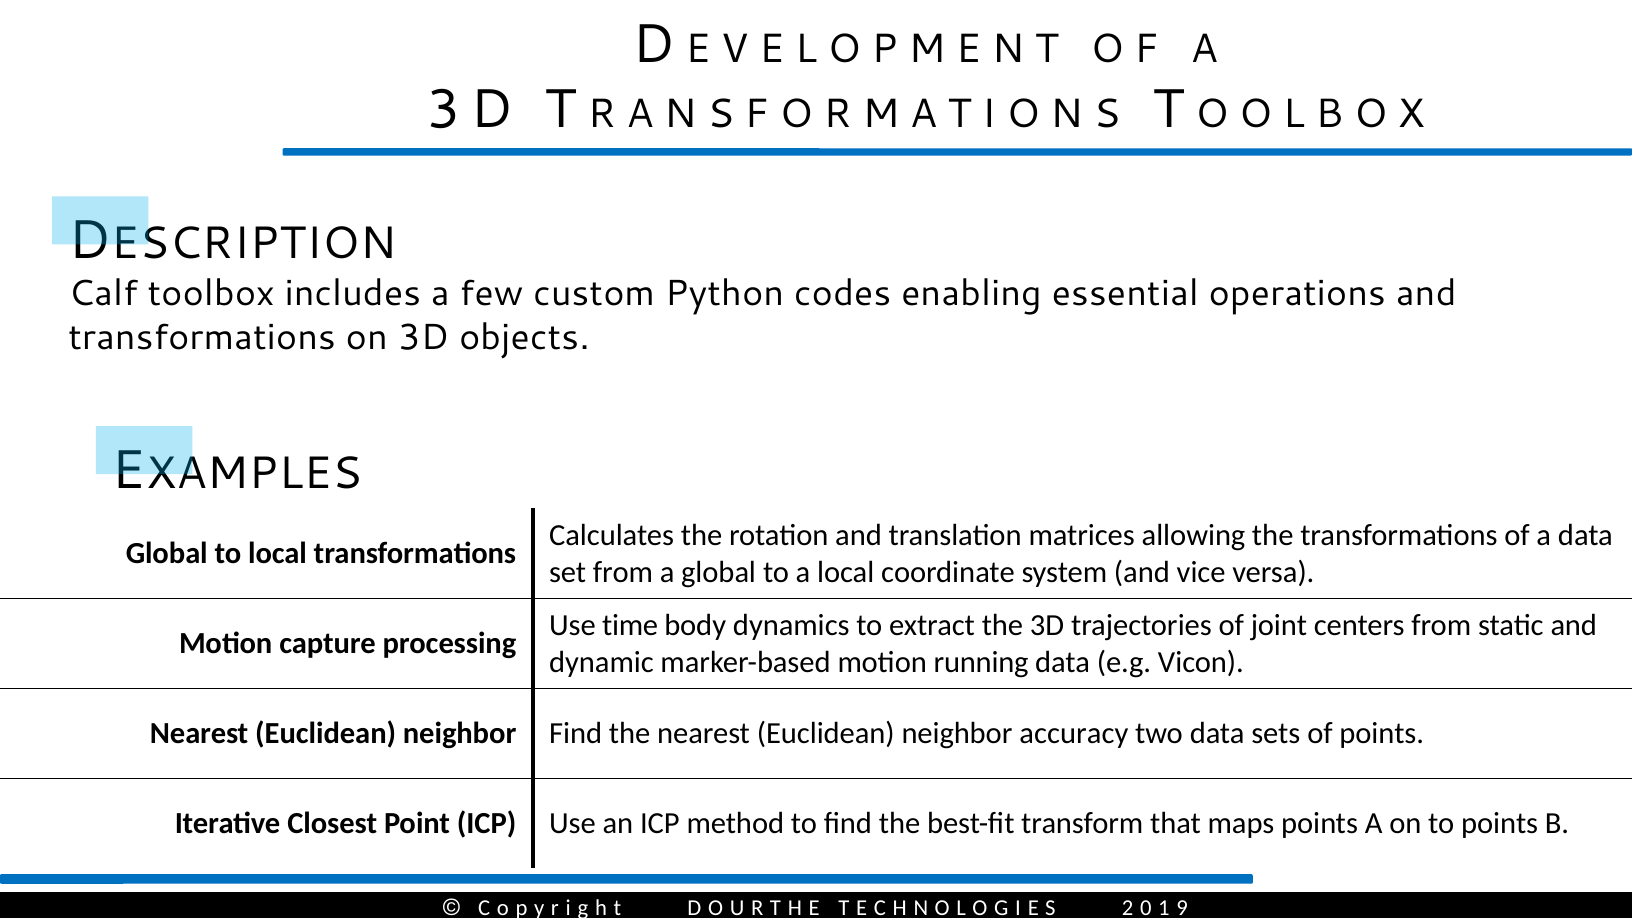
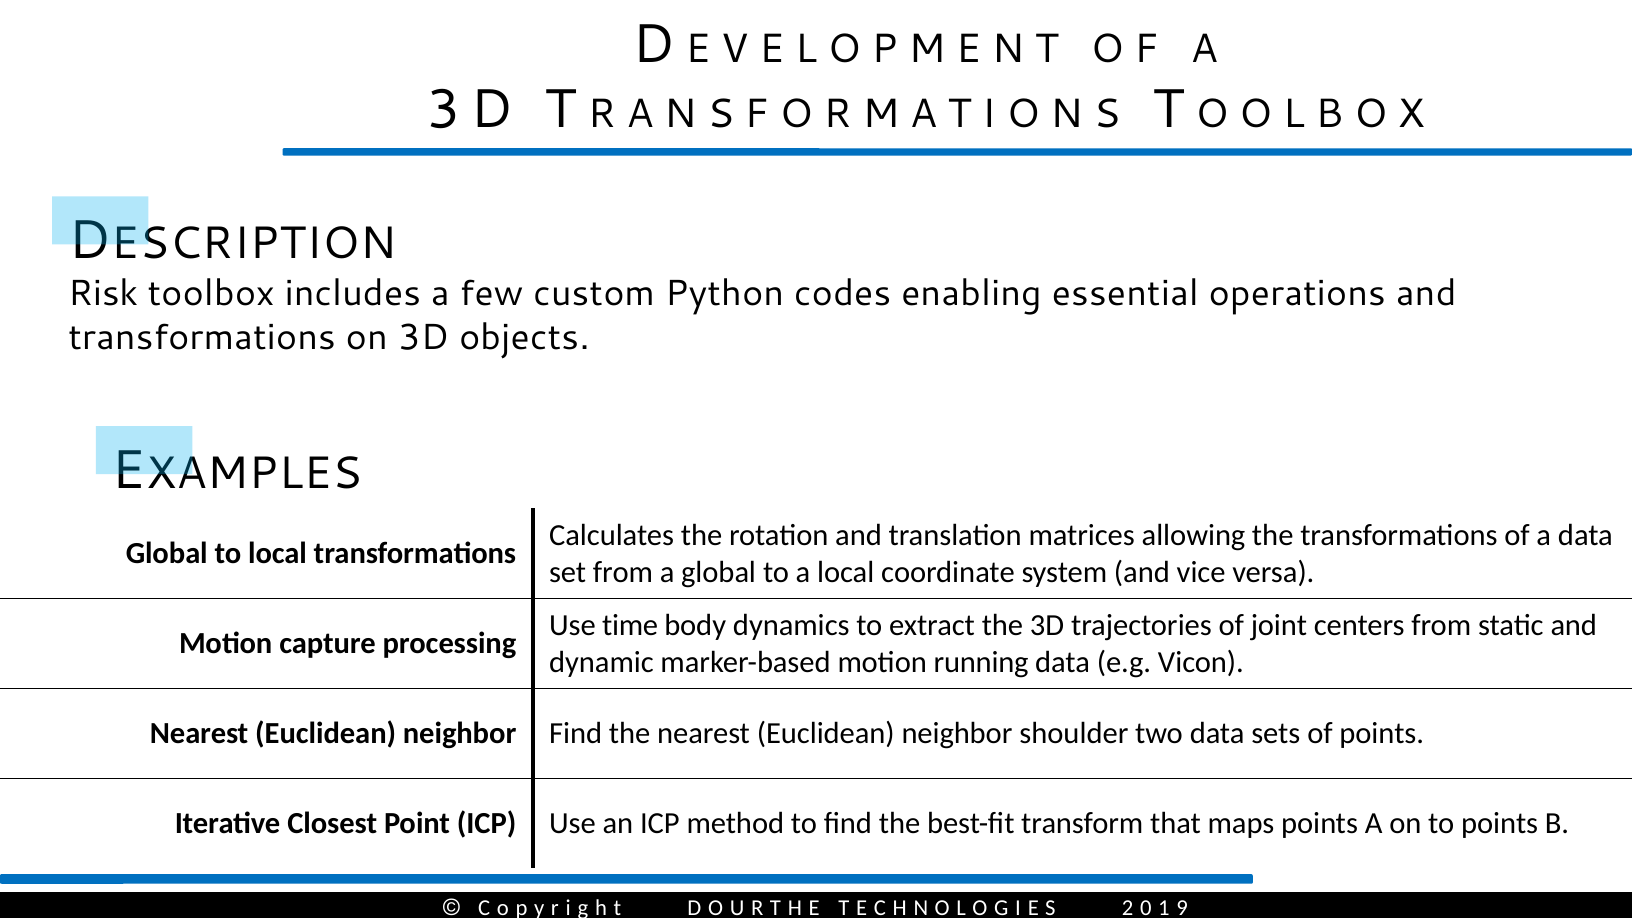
Calf: Calf -> Risk
accuracy: accuracy -> shoulder
